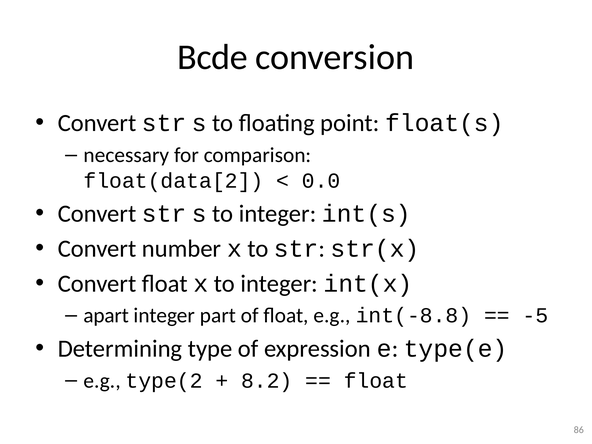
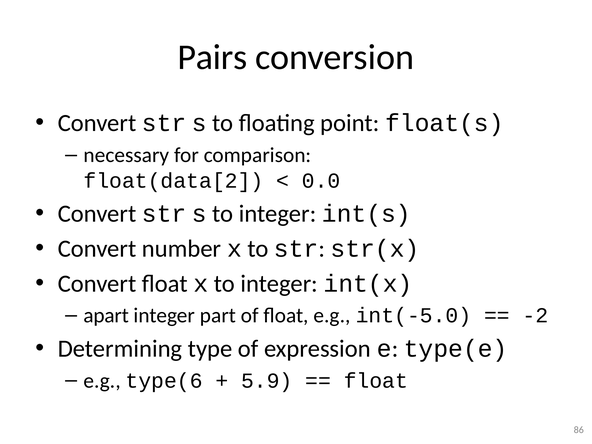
Bcde: Bcde -> Pairs
int(-8.8: int(-8.8 -> int(-5.0
-5: -5 -> -2
type(2: type(2 -> type(6
8.2: 8.2 -> 5.9
